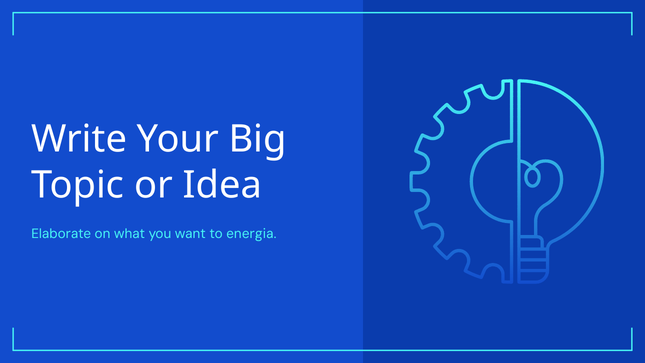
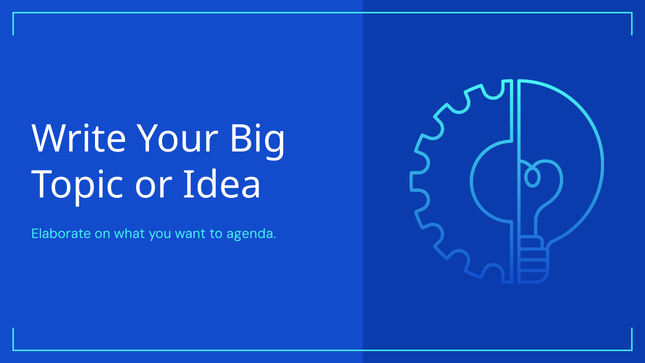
energia: energia -> agenda
